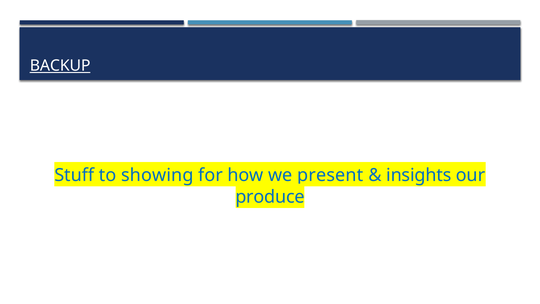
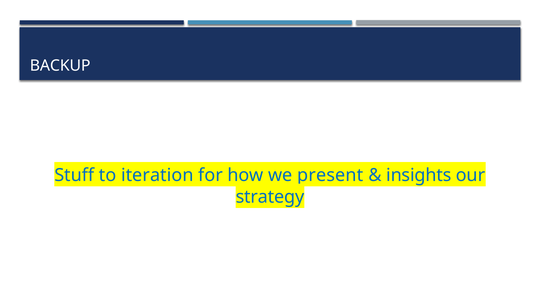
BACKUP underline: present -> none
showing: showing -> iteration
produce: produce -> strategy
